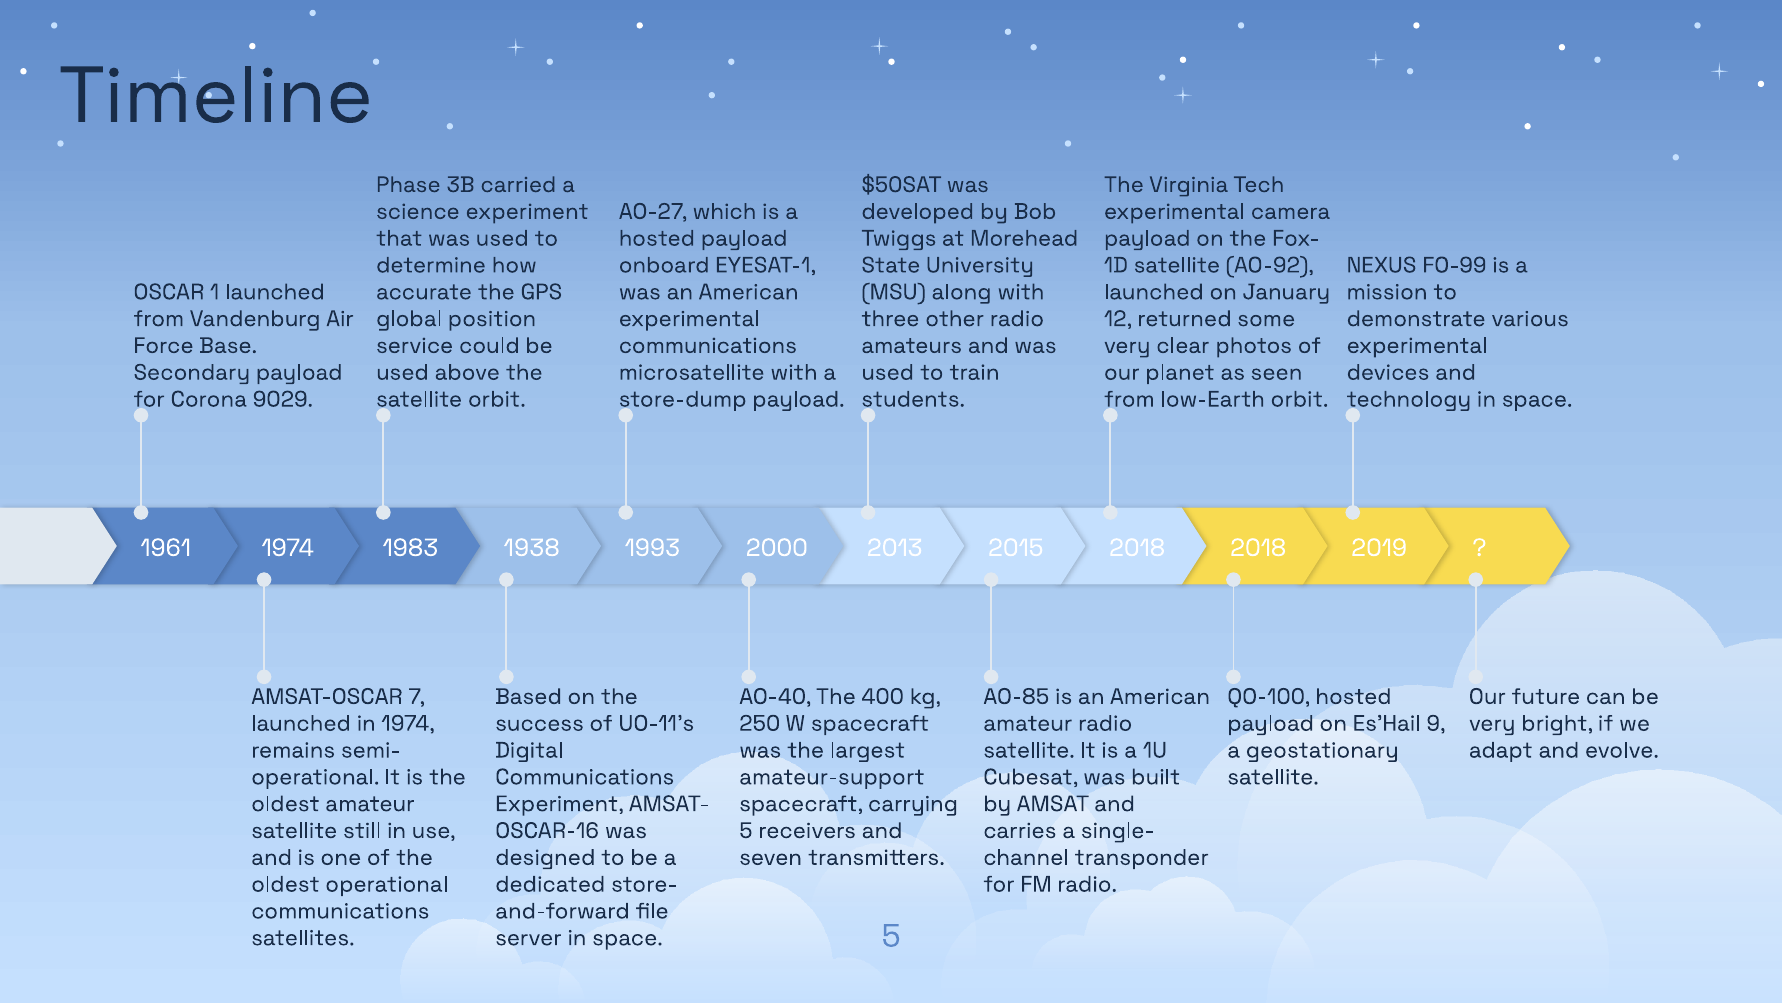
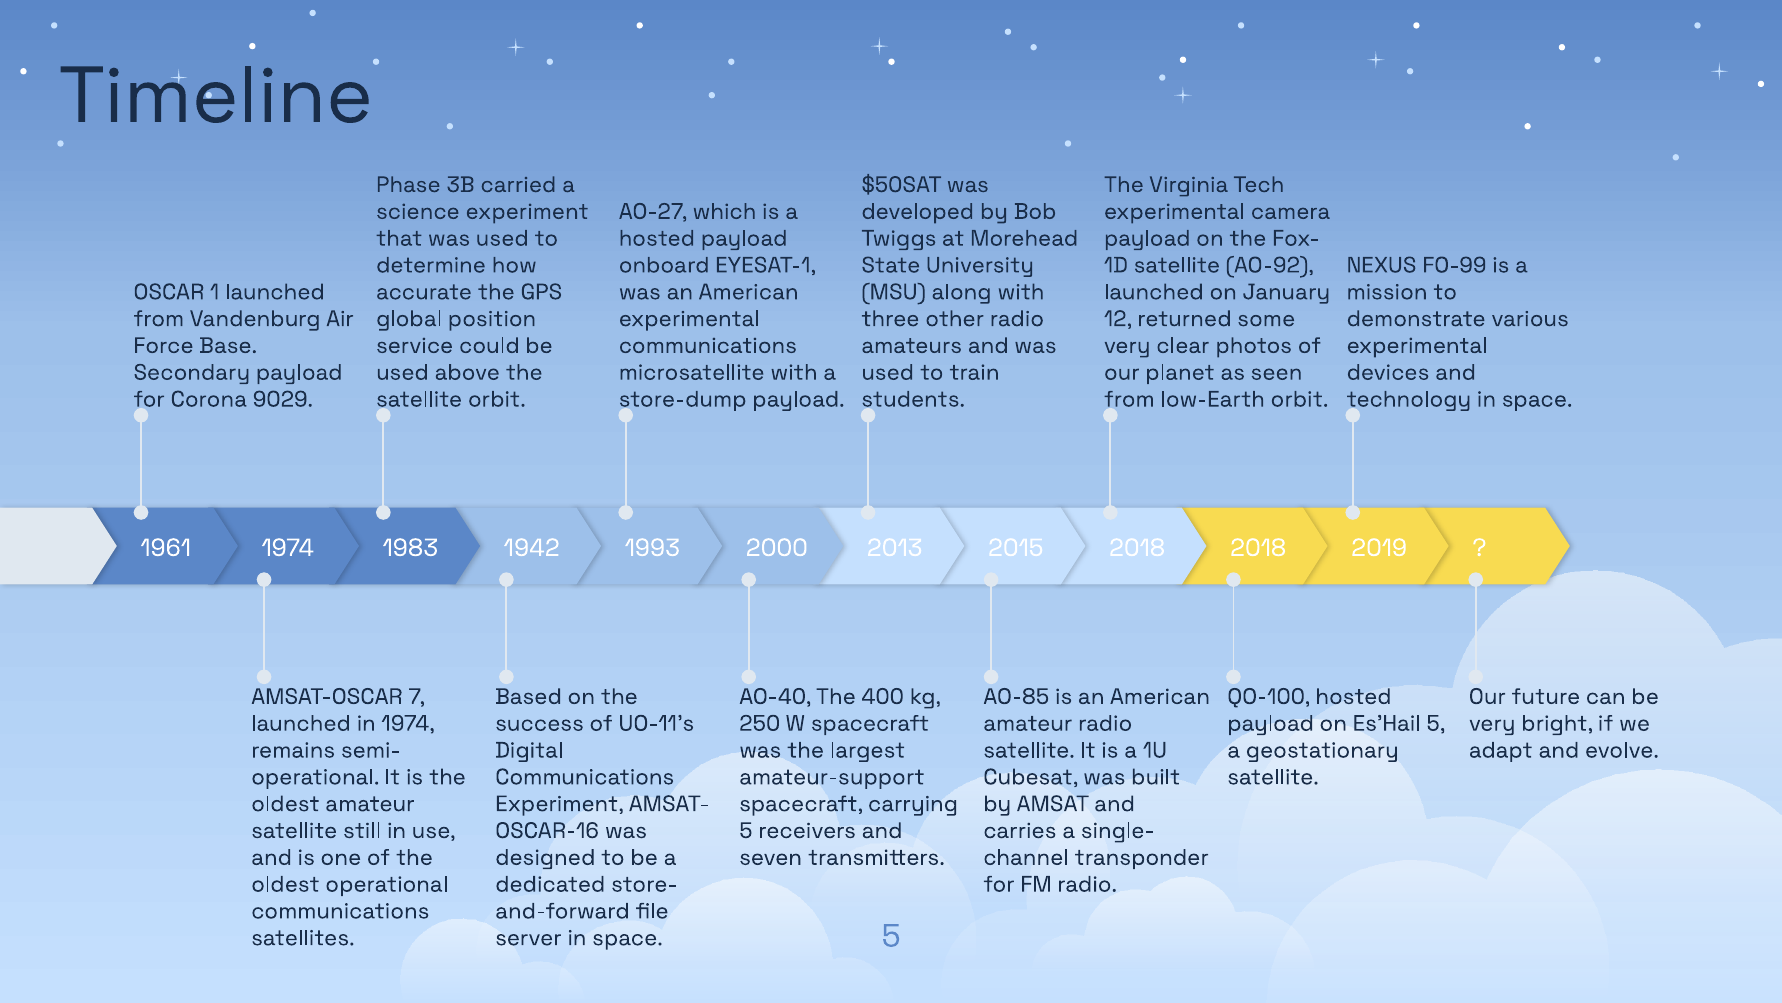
1938: 1938 -> 1942
Es'Hail 9: 9 -> 5
